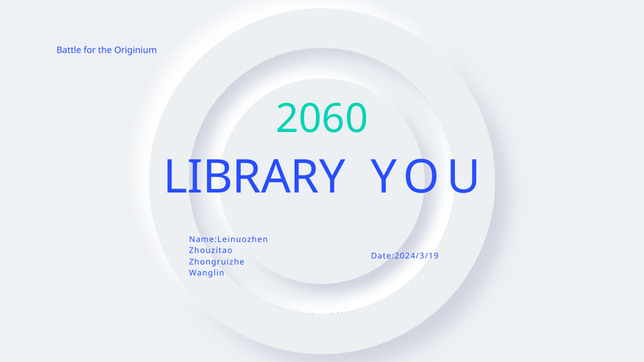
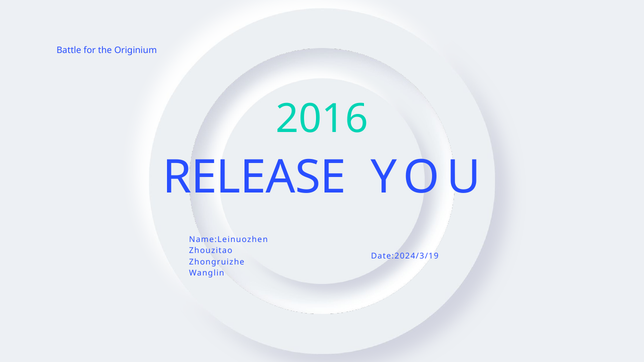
2060: 2060 -> 2016
LIBRARY: LIBRARY -> RELEASE
